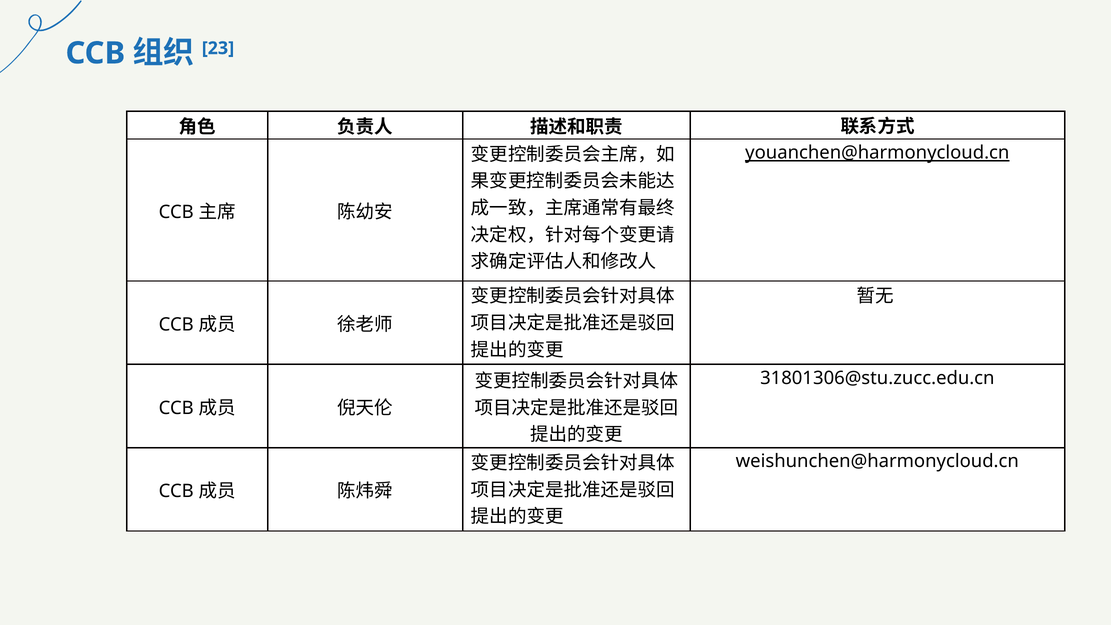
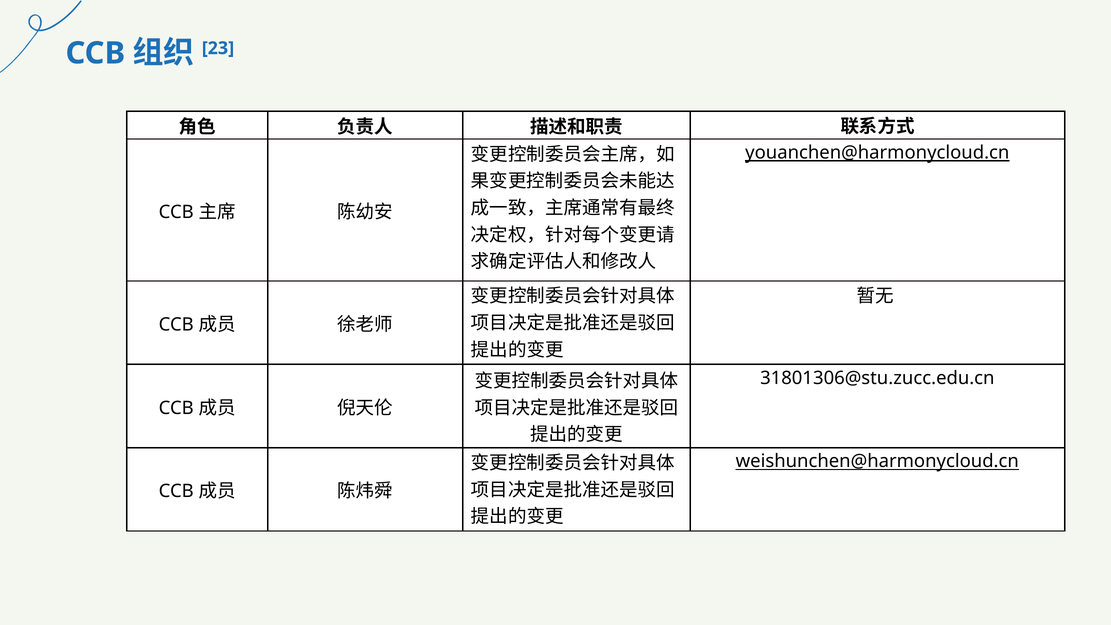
weishunchen@harmonycloud.cn underline: none -> present
